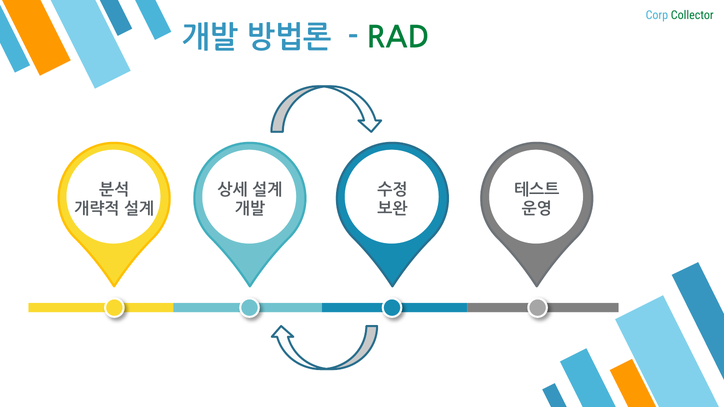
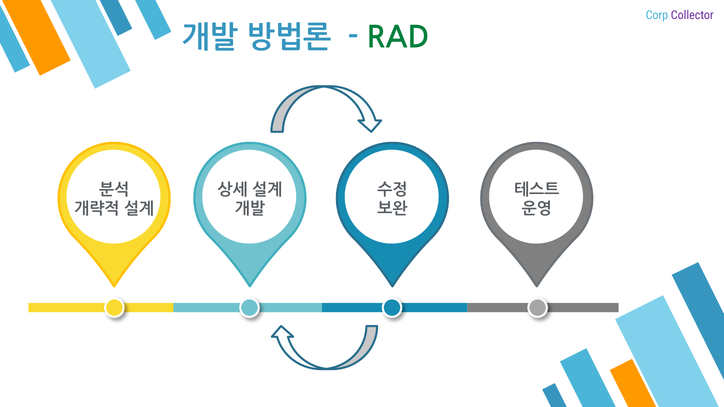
Collector colour: green -> purple
